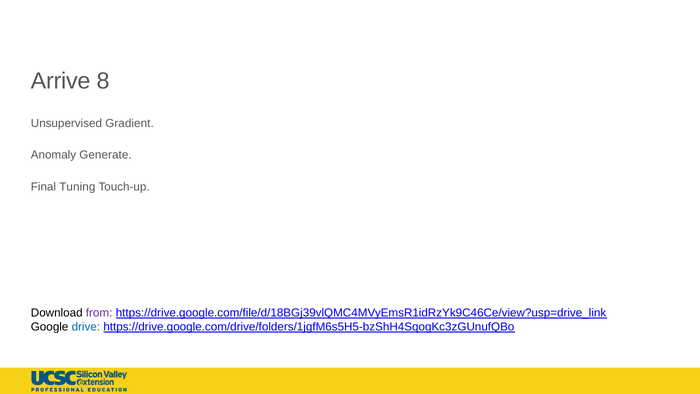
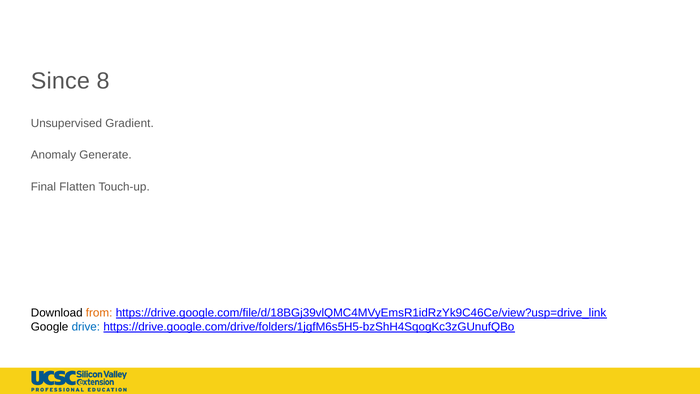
Arrive: Arrive -> Since
Tuning: Tuning -> Flatten
from colour: purple -> orange
